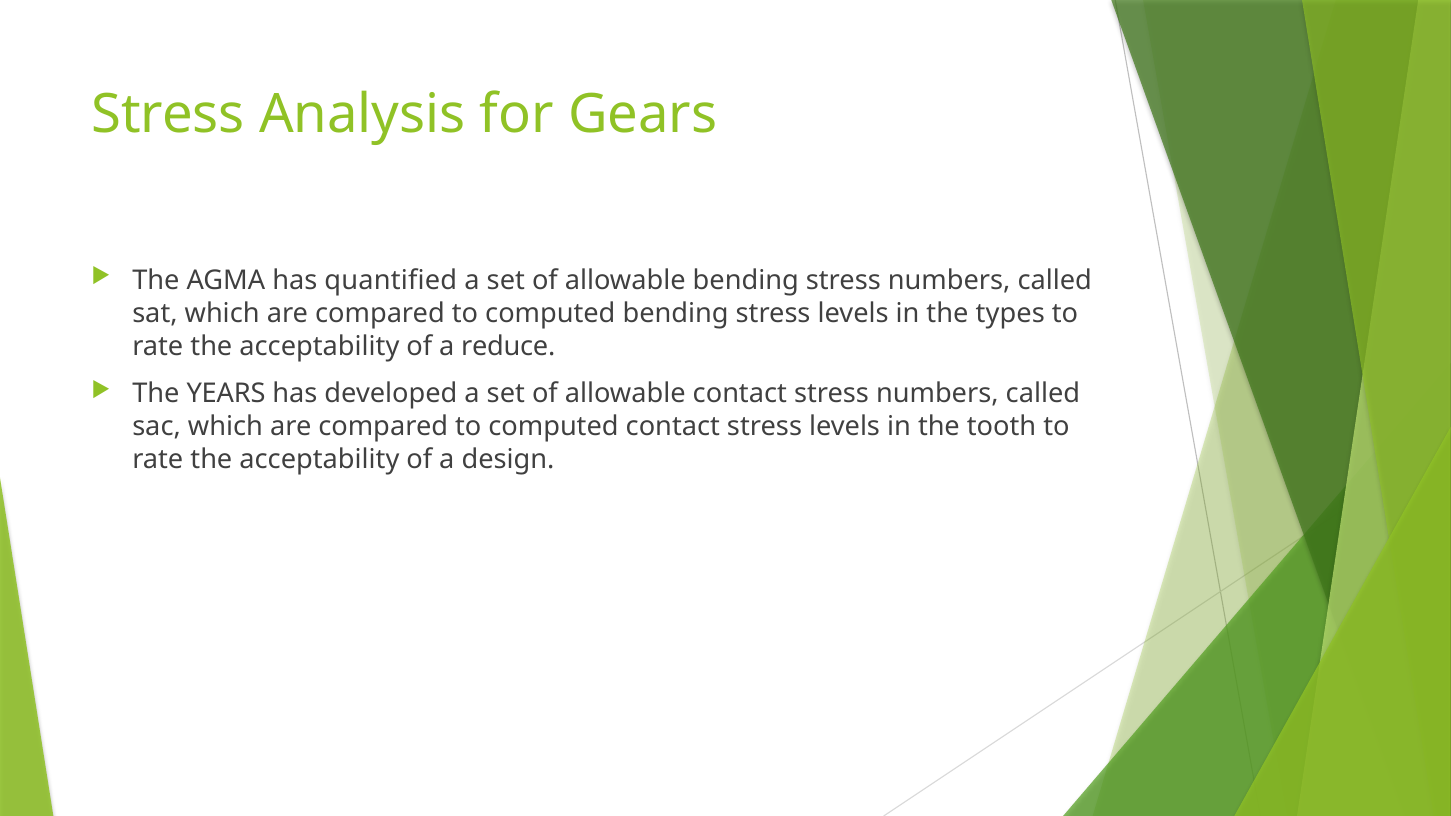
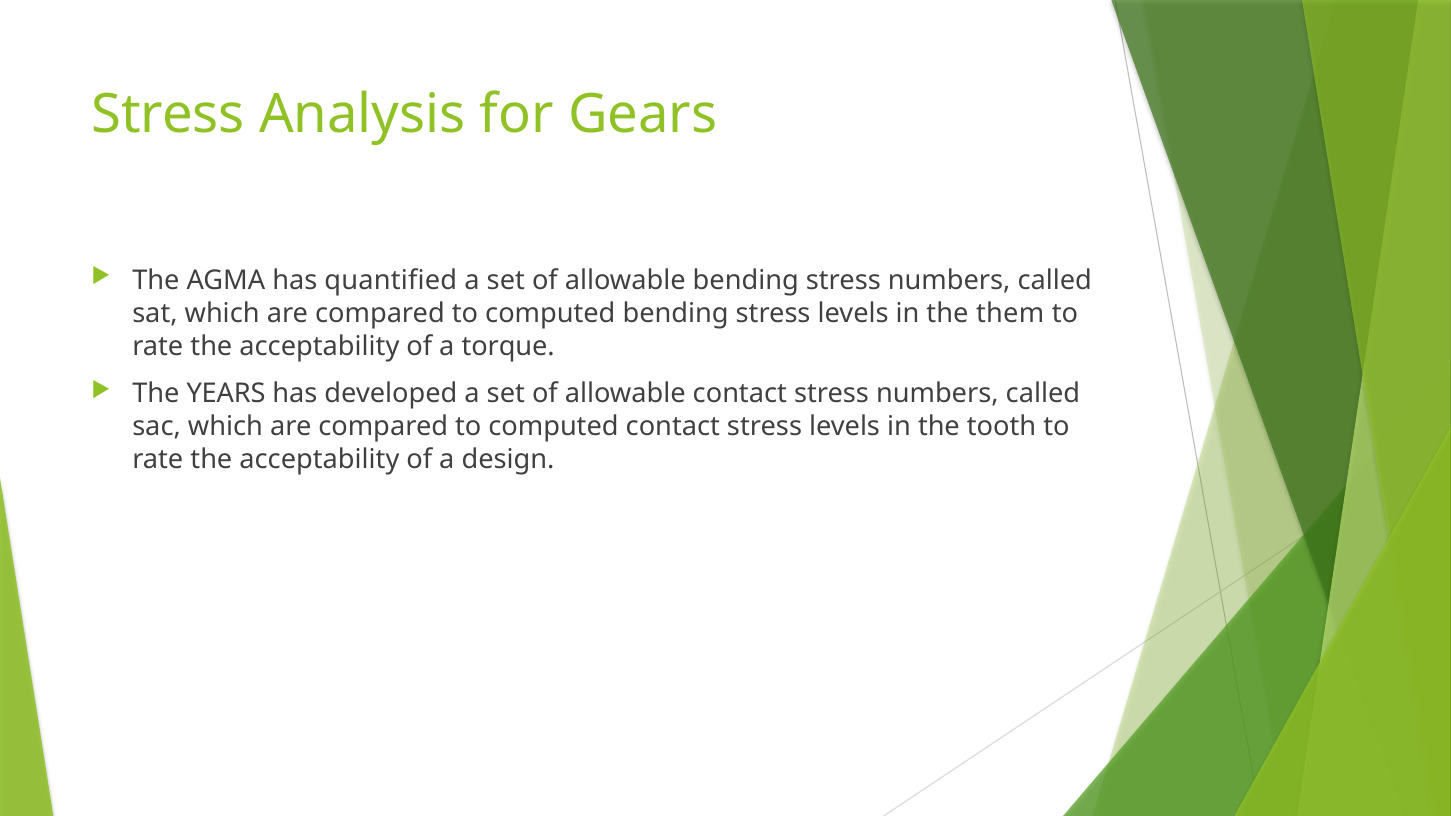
types: types -> them
reduce: reduce -> torque
